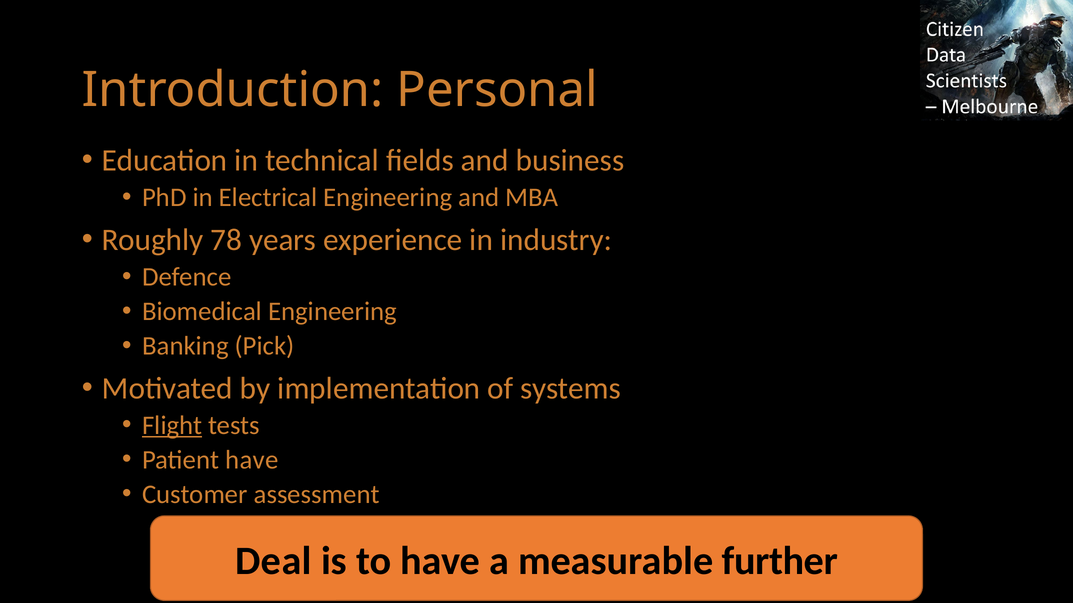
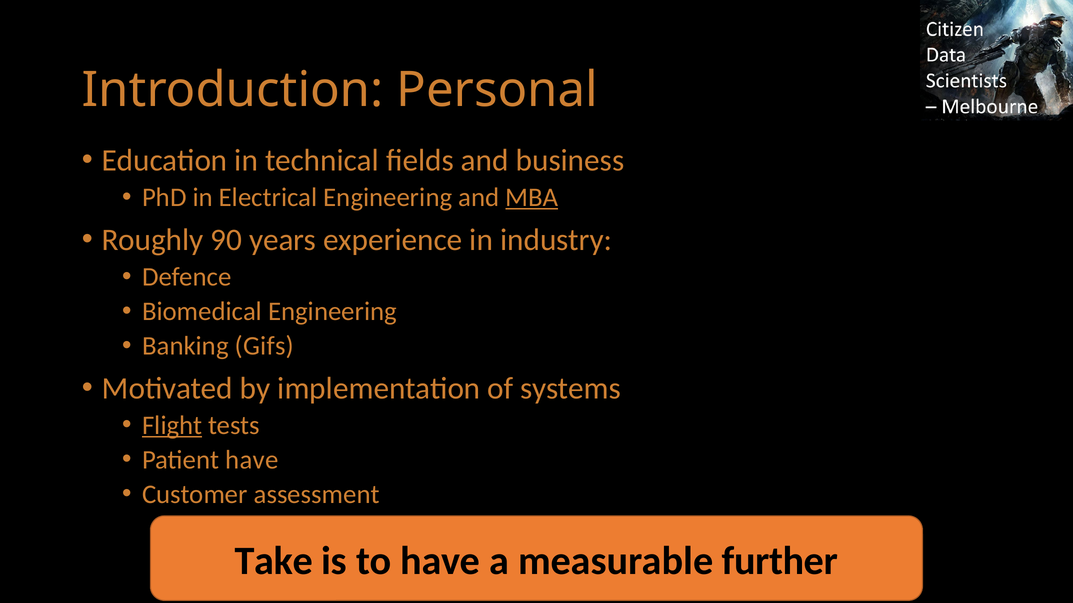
MBA underline: none -> present
78: 78 -> 90
Pick: Pick -> Gifs
Deal: Deal -> Take
